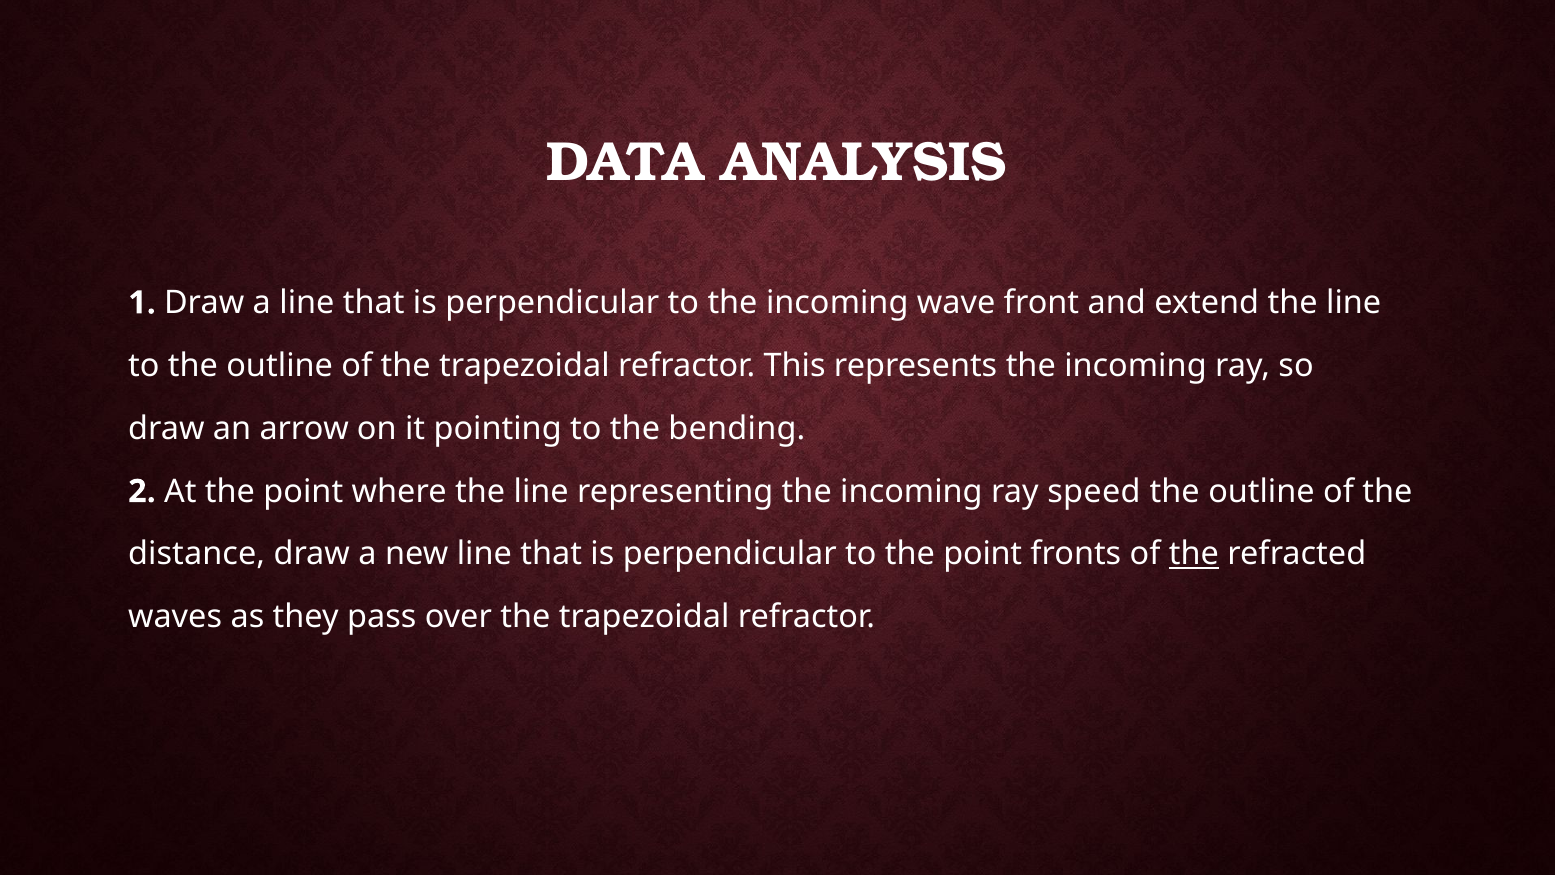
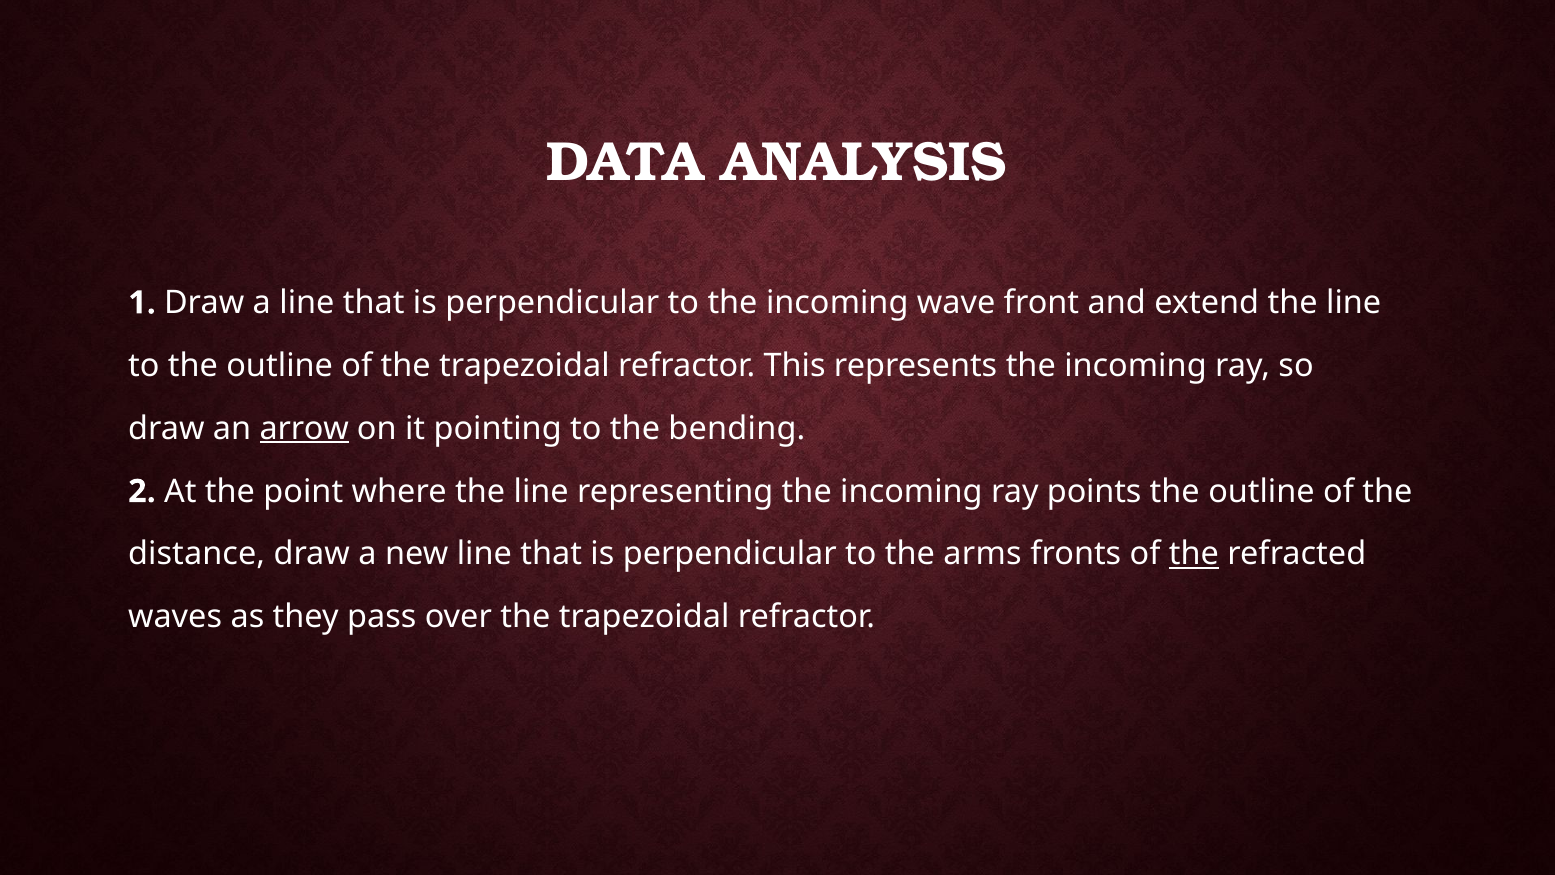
arrow underline: none -> present
speed: speed -> points
to the point: point -> arms
